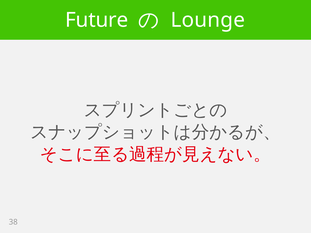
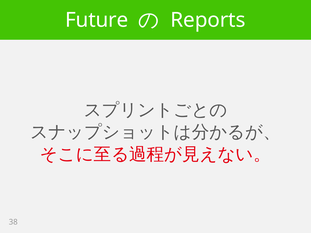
Lounge: Lounge -> Reports
